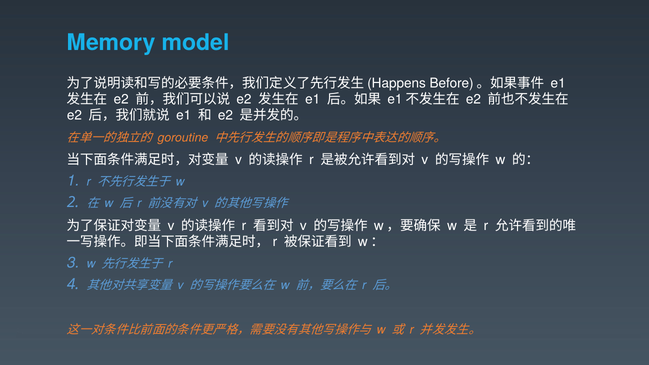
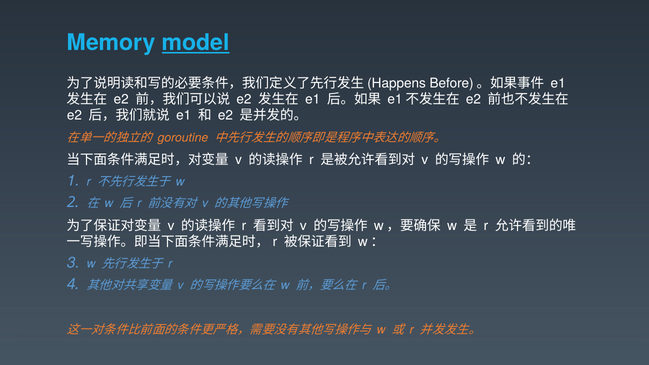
model underline: none -> present
